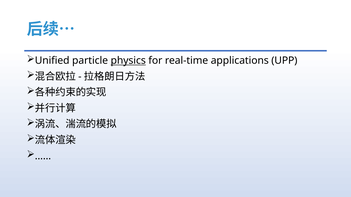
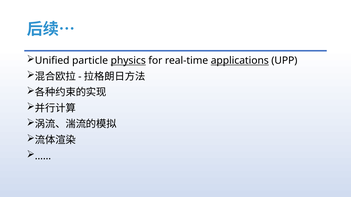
applications underline: none -> present
